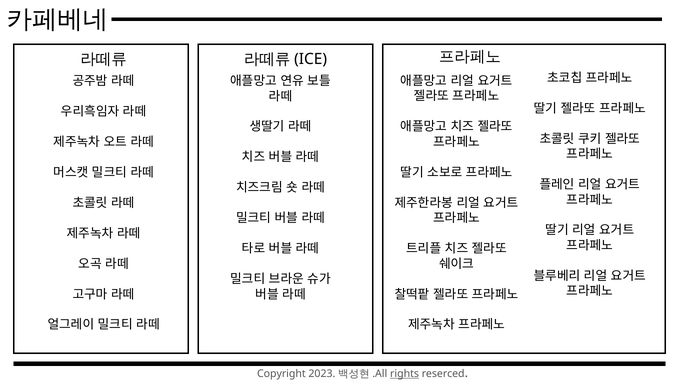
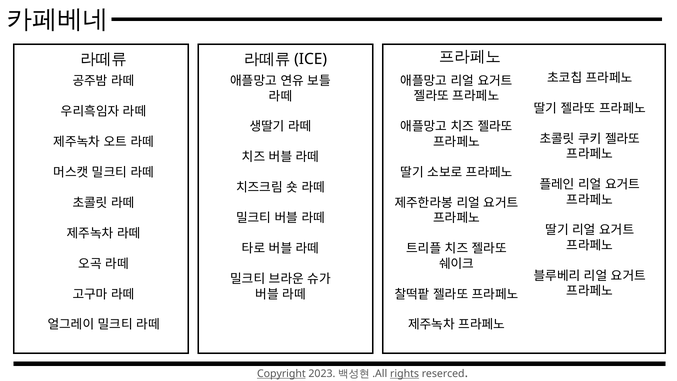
Copyright underline: none -> present
